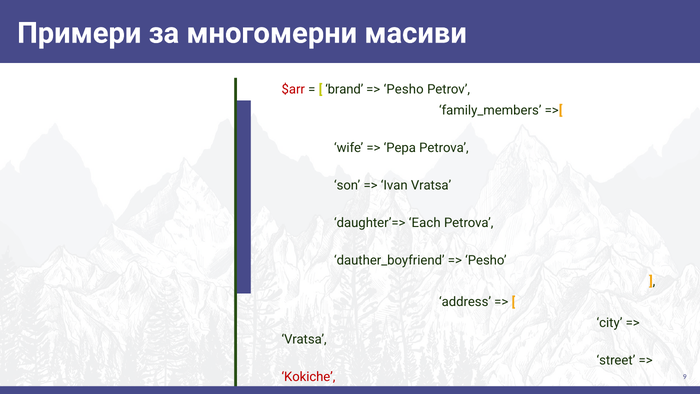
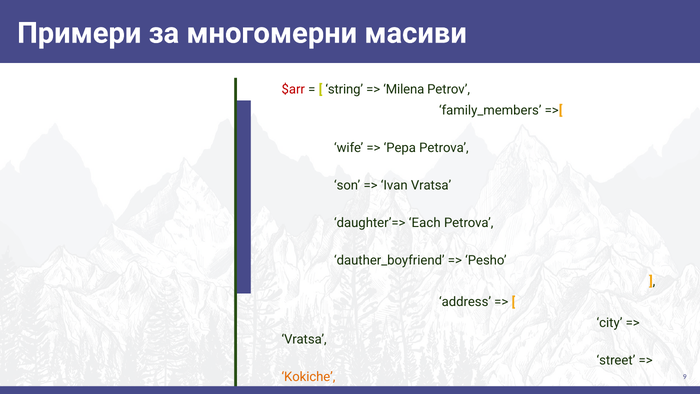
brand: brand -> string
Pesho at (404, 89): Pesho -> Milena
Kokiche colour: red -> orange
